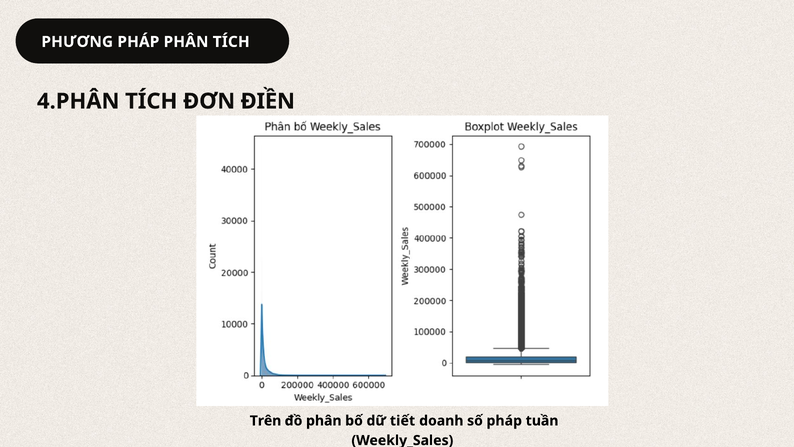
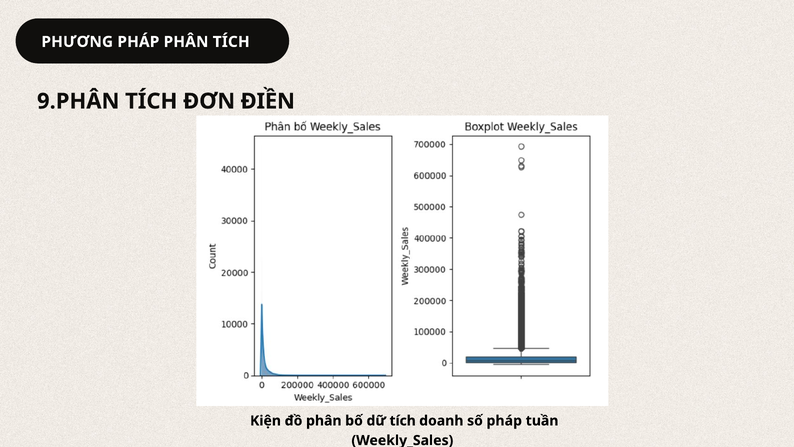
4.PHÂN: 4.PHÂN -> 9.PHÂN
Trên: Trên -> Kiện
dữ tiết: tiết -> tích
